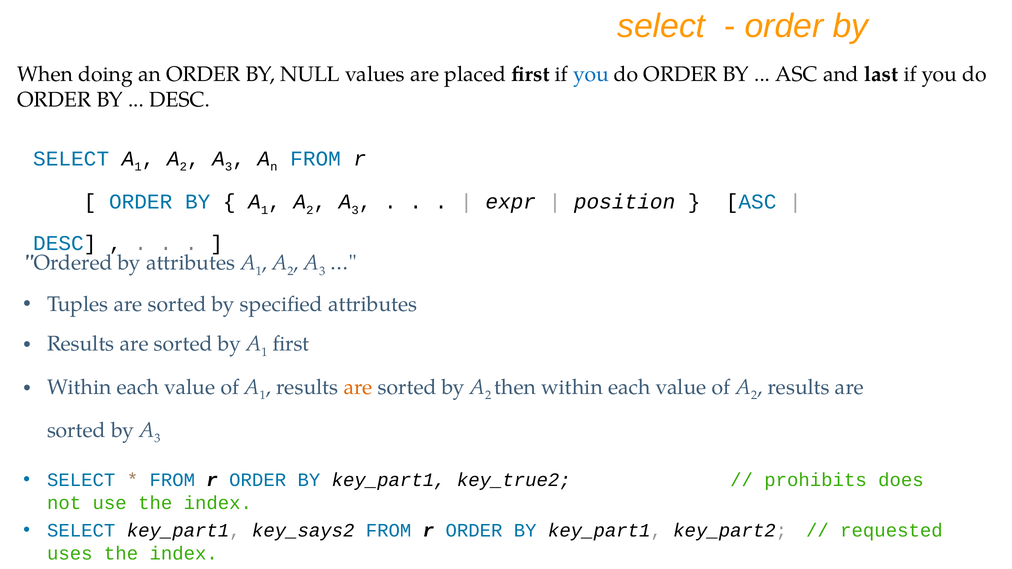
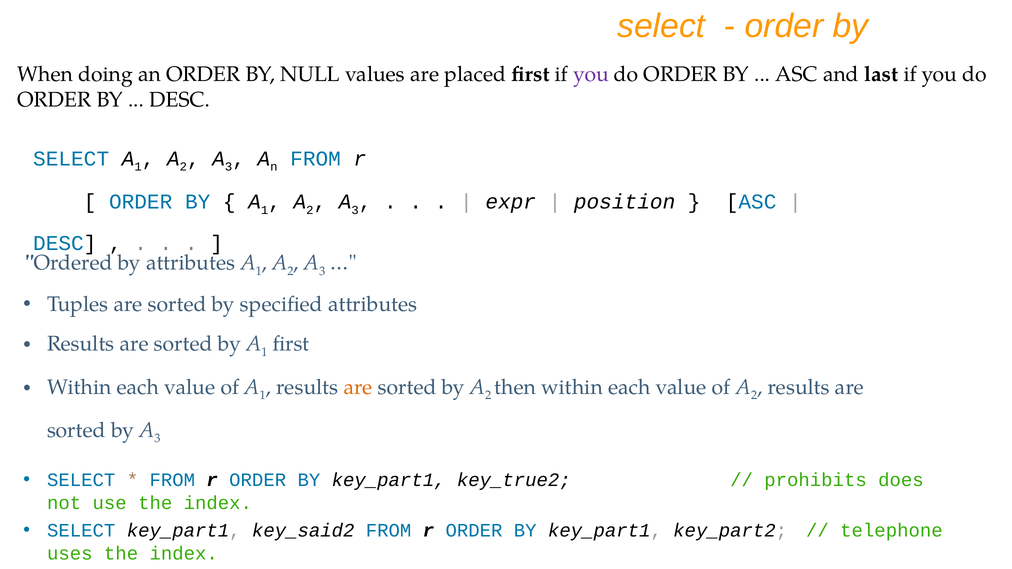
you at (591, 74) colour: blue -> purple
key_says2: key_says2 -> key_said2
requested: requested -> telephone
